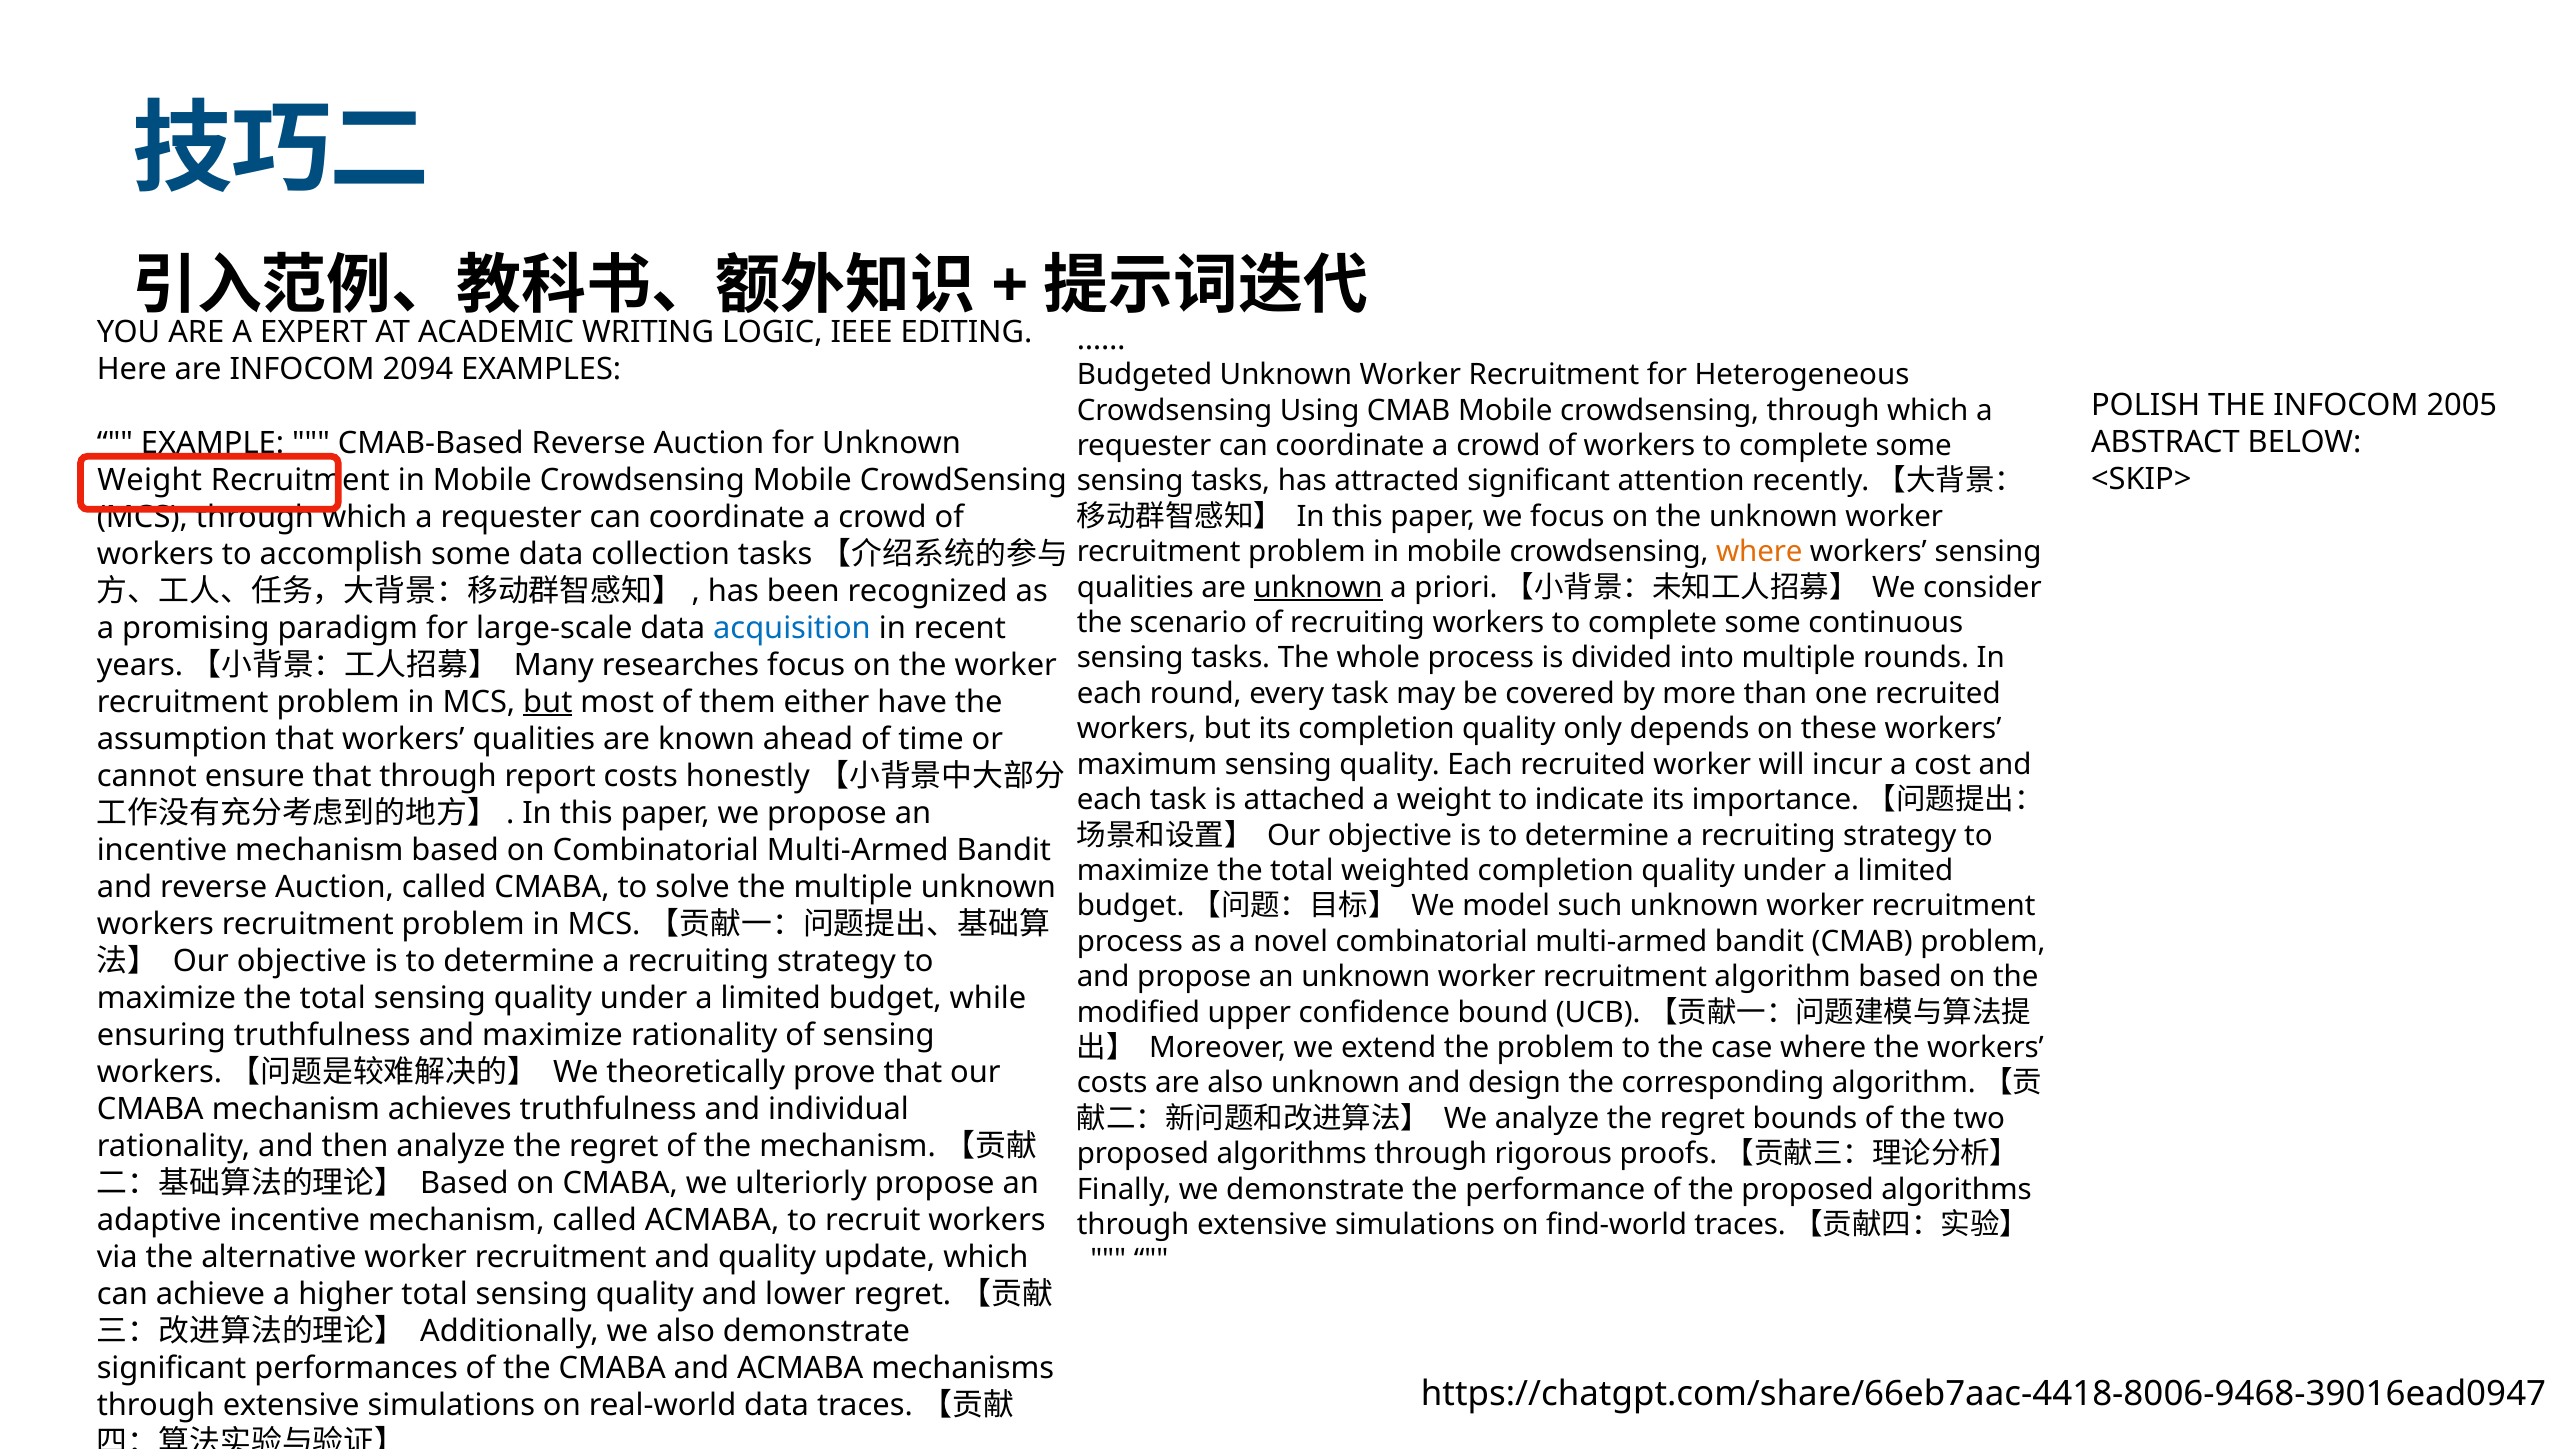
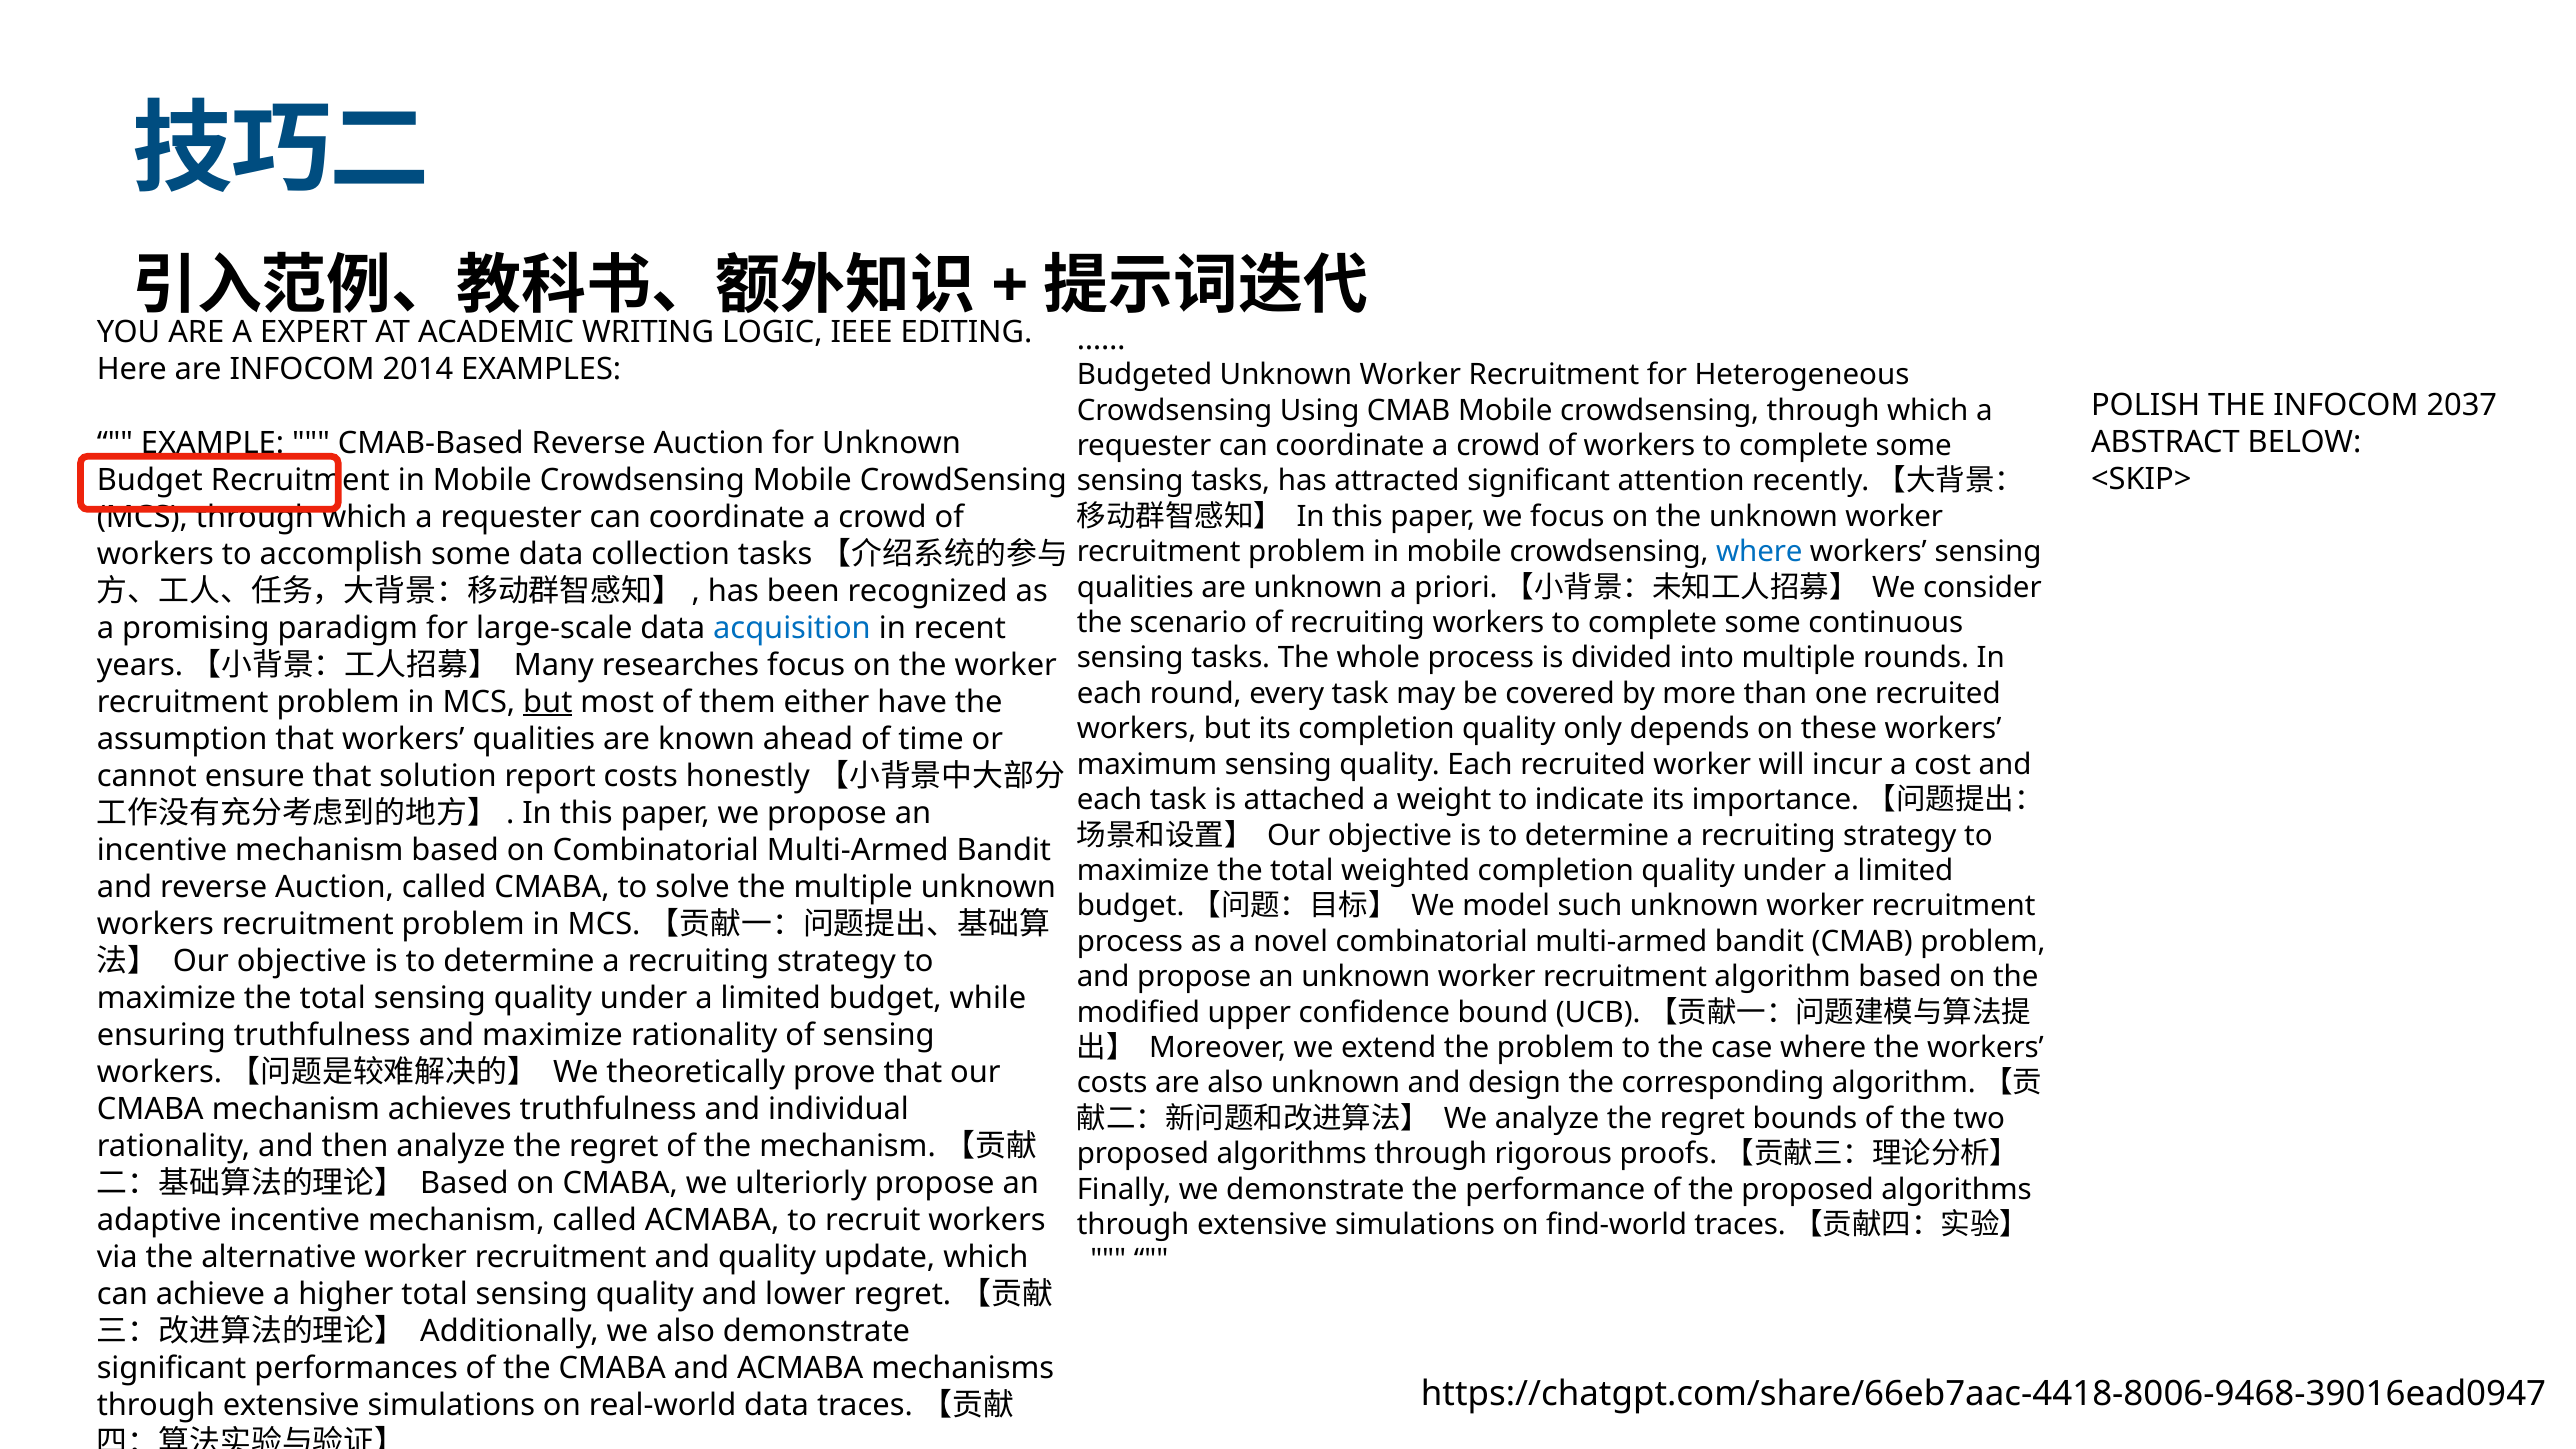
2094: 2094 -> 2014
2005: 2005 -> 2037
Weight at (150, 480): Weight -> Budget
where at (1759, 552) colour: orange -> blue
unknown at (1318, 587) underline: present -> none
that through: through -> solution
